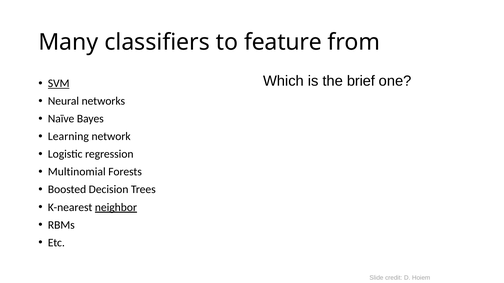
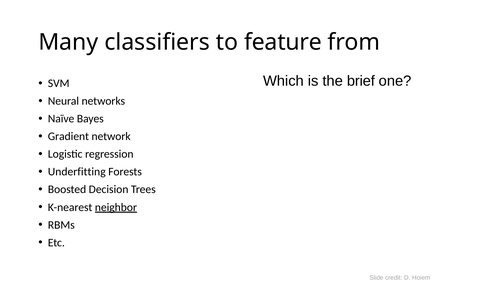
SVM underline: present -> none
Learning: Learning -> Gradient
Multinomial: Multinomial -> Underfitting
